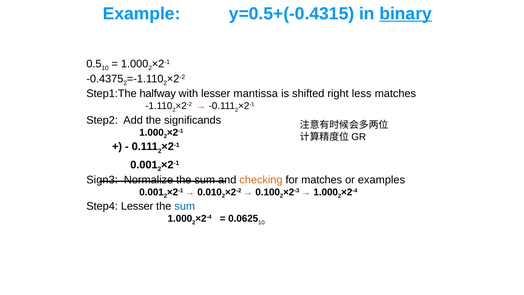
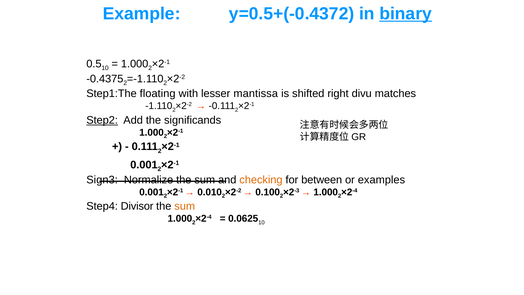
y=0.5+(-0.4315: y=0.5+(-0.4315 -> y=0.5+(-0.4372
halfway: halfway -> floating
less: less -> divu
Step2 underline: none -> present
for matches: matches -> between
Step4 Lesser: Lesser -> Divisor
sum at (185, 206) colour: blue -> orange
